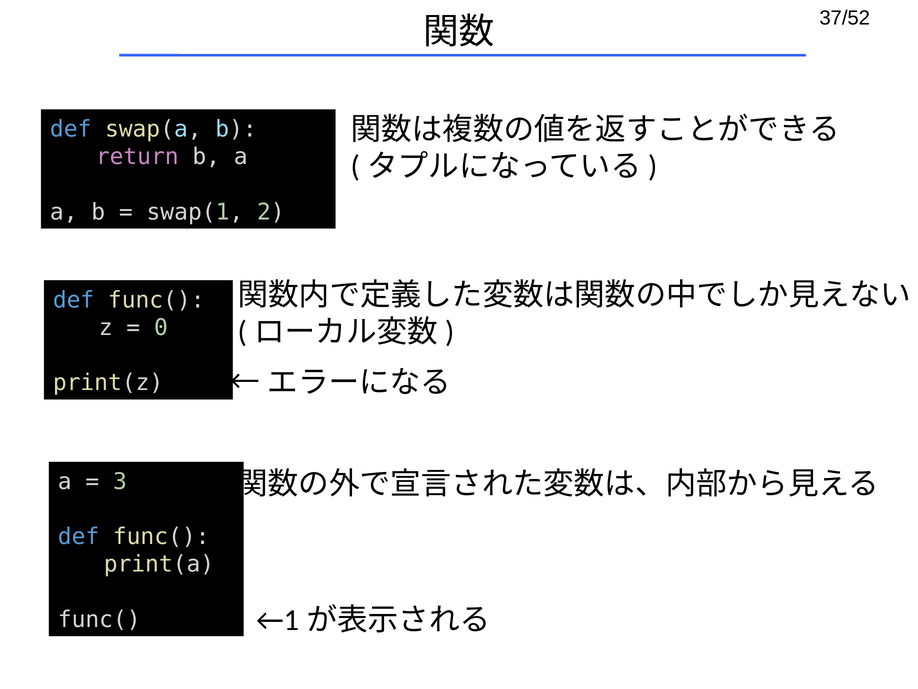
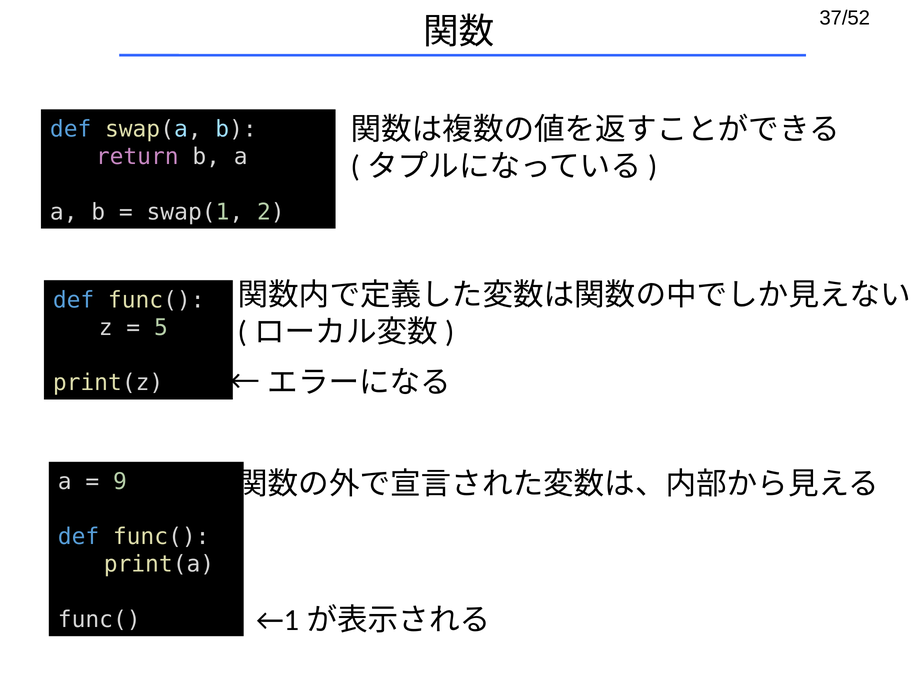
0: 0 -> 5
3: 3 -> 9
